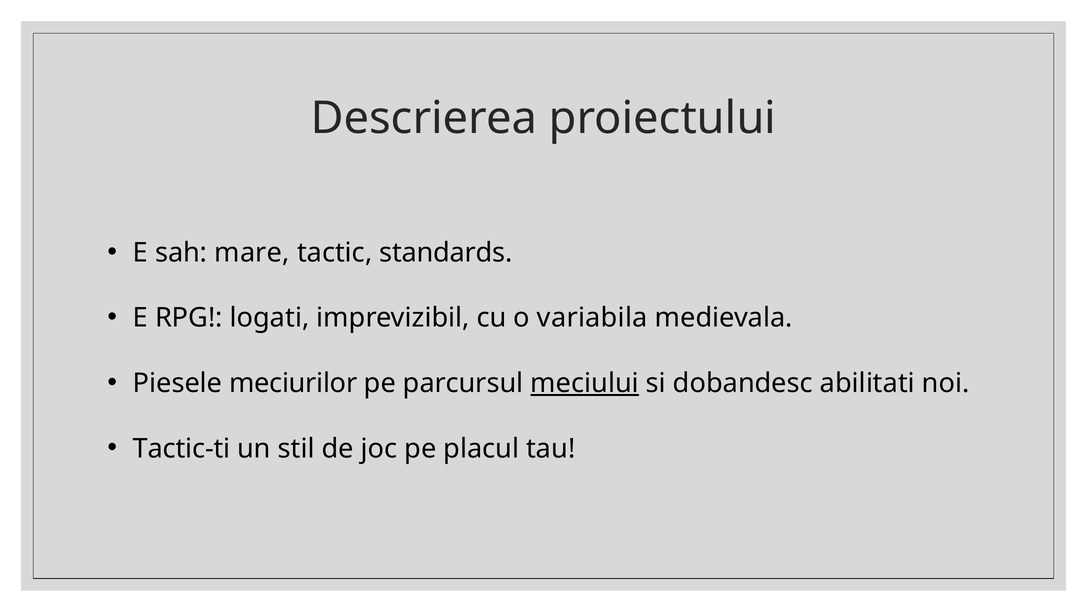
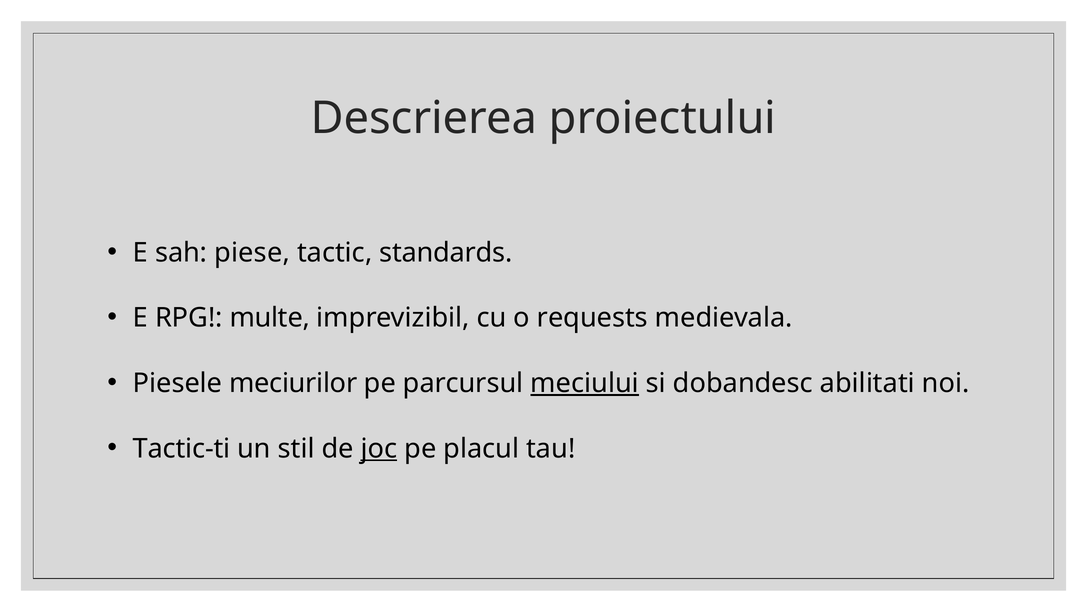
mare: mare -> piese
logati: logati -> multe
variabila: variabila -> requests
joc underline: none -> present
